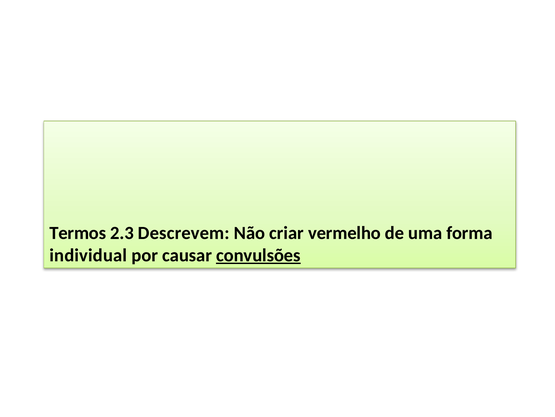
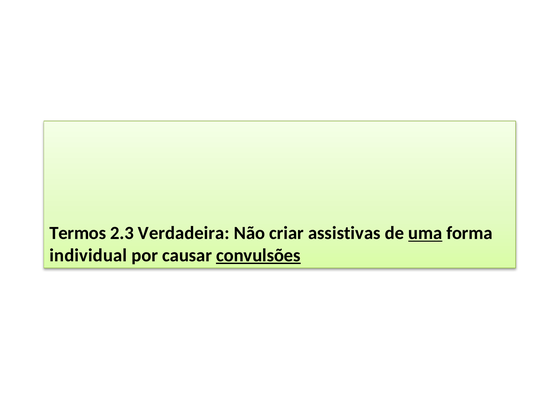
Descrevem: Descrevem -> Verdadeira
vermelho: vermelho -> assistivas
uma underline: none -> present
